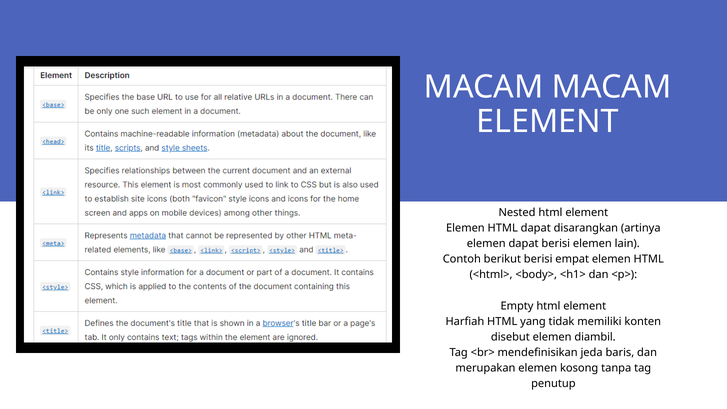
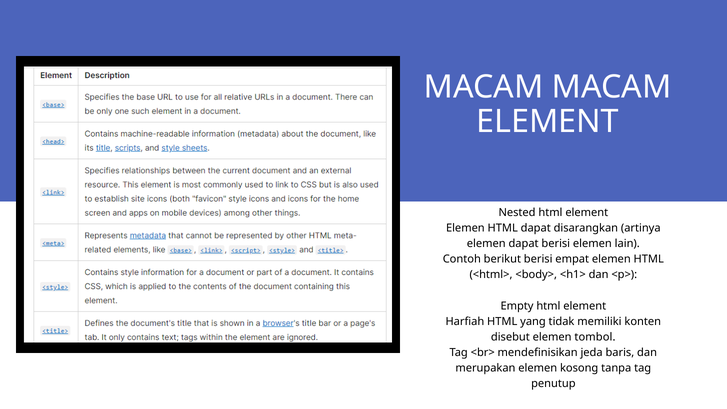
diambil: diambil -> tombol
